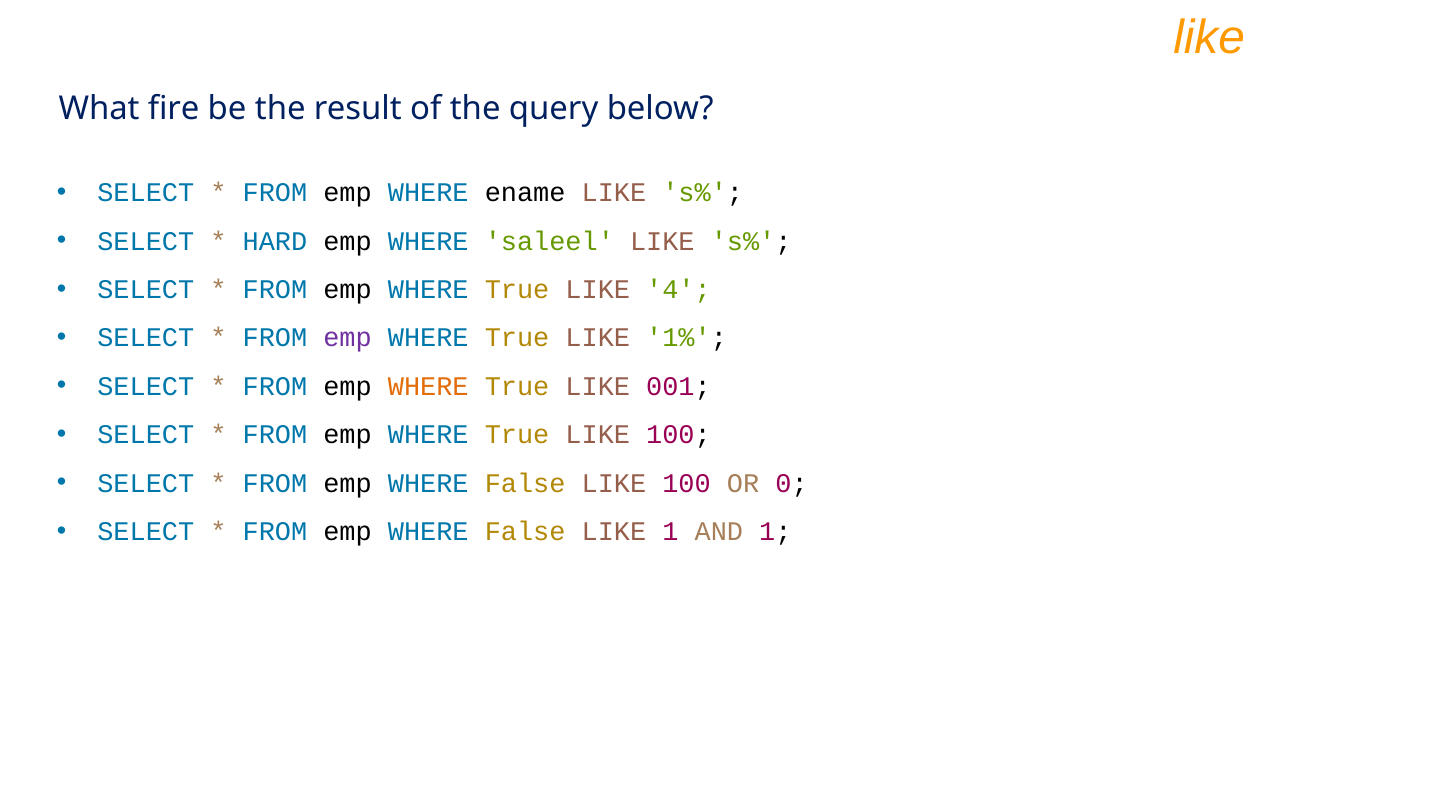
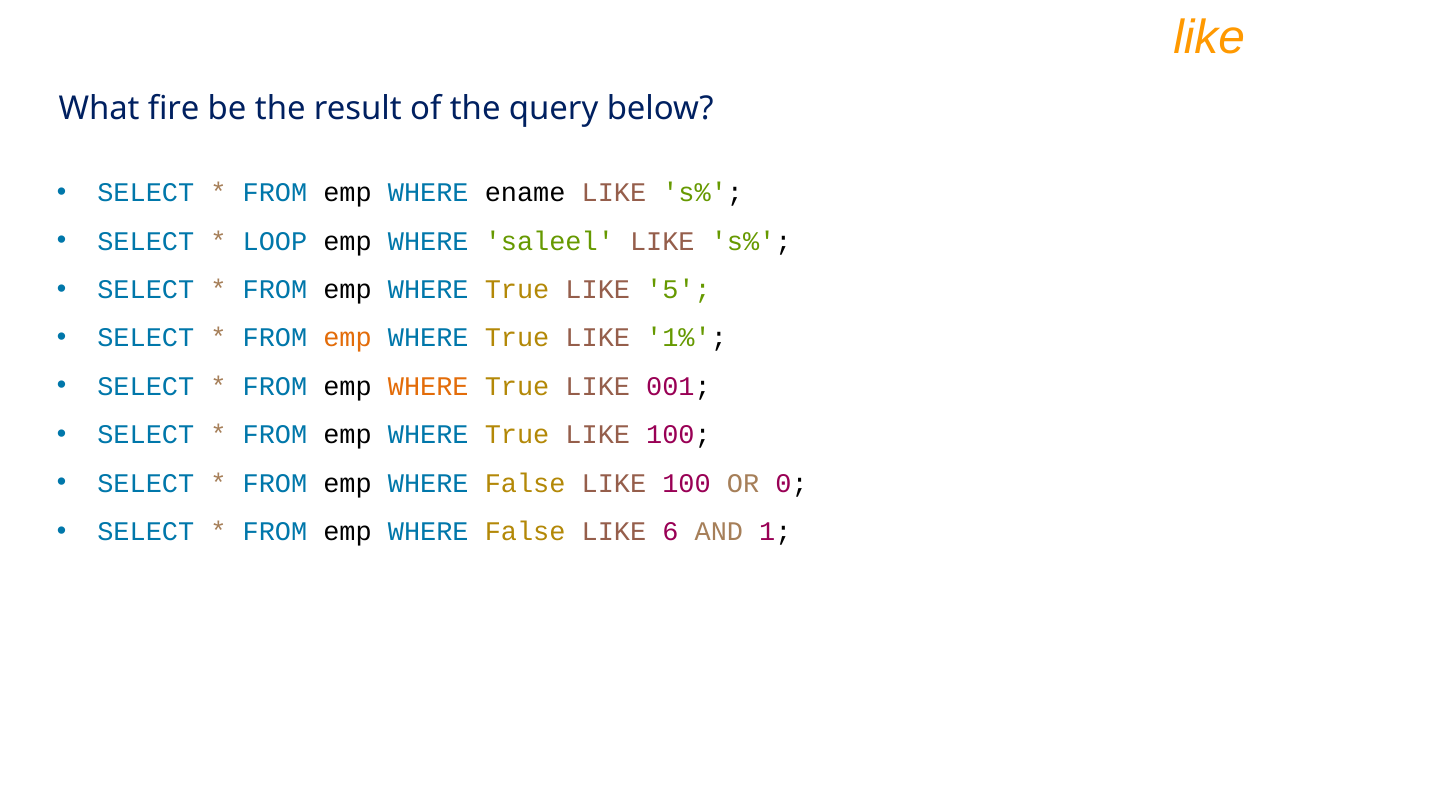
HARD: HARD -> LOOP
4: 4 -> 5
emp at (348, 338) colour: purple -> orange
LIKE 1: 1 -> 6
